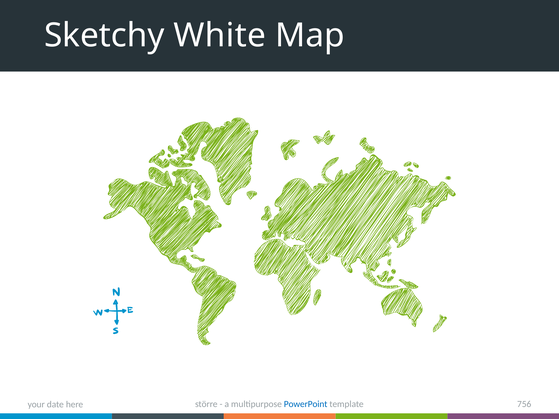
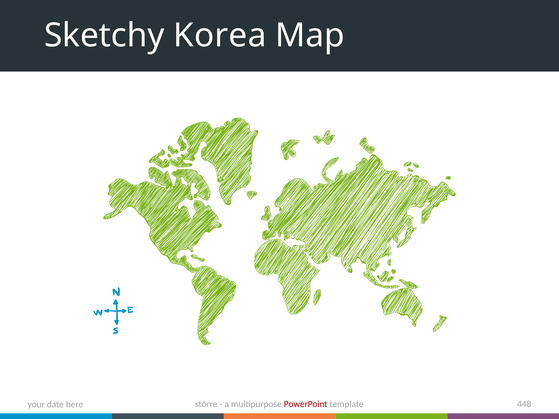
White: White -> Korea
PowerPoint colour: blue -> red
756: 756 -> 448
